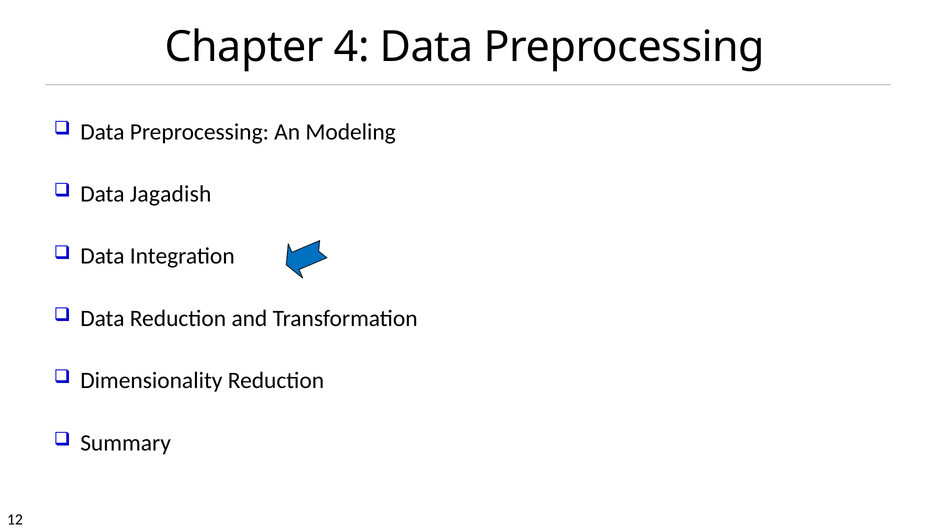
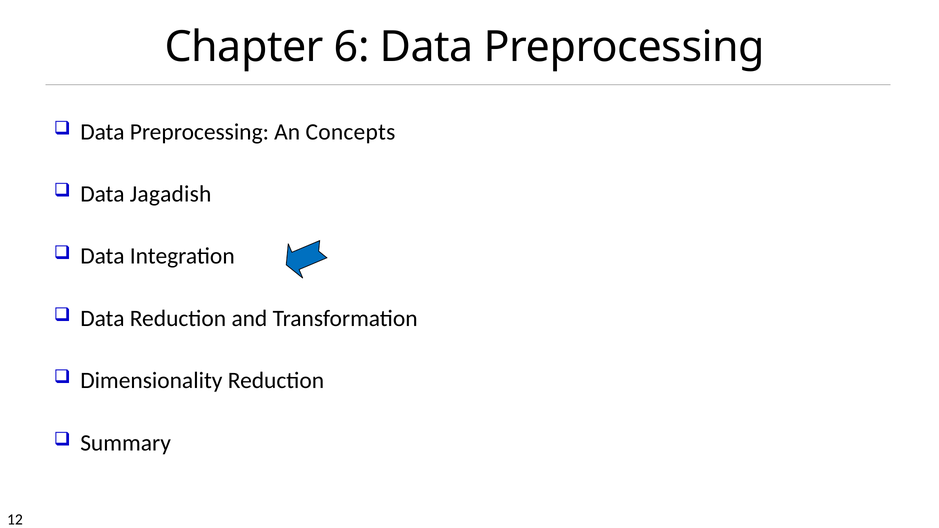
4: 4 -> 6
Modeling: Modeling -> Concepts
